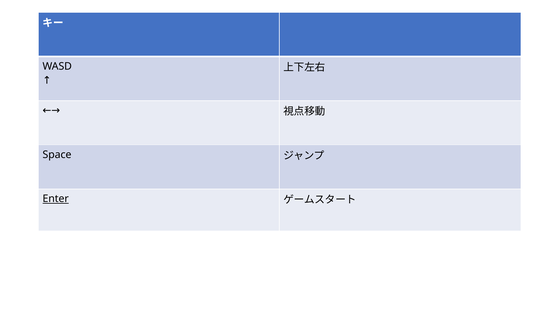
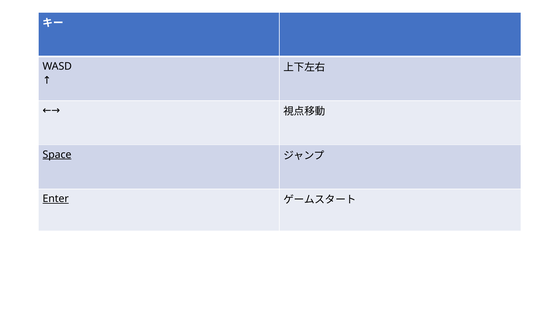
Space underline: none -> present
